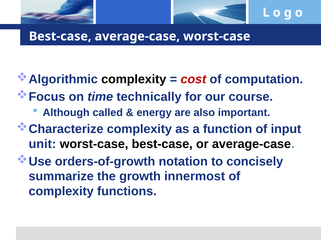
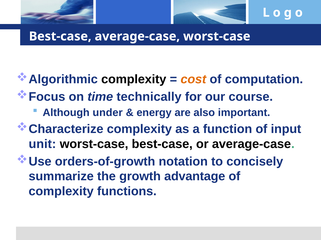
cost colour: red -> orange
called: called -> under
innermost: innermost -> advantage
